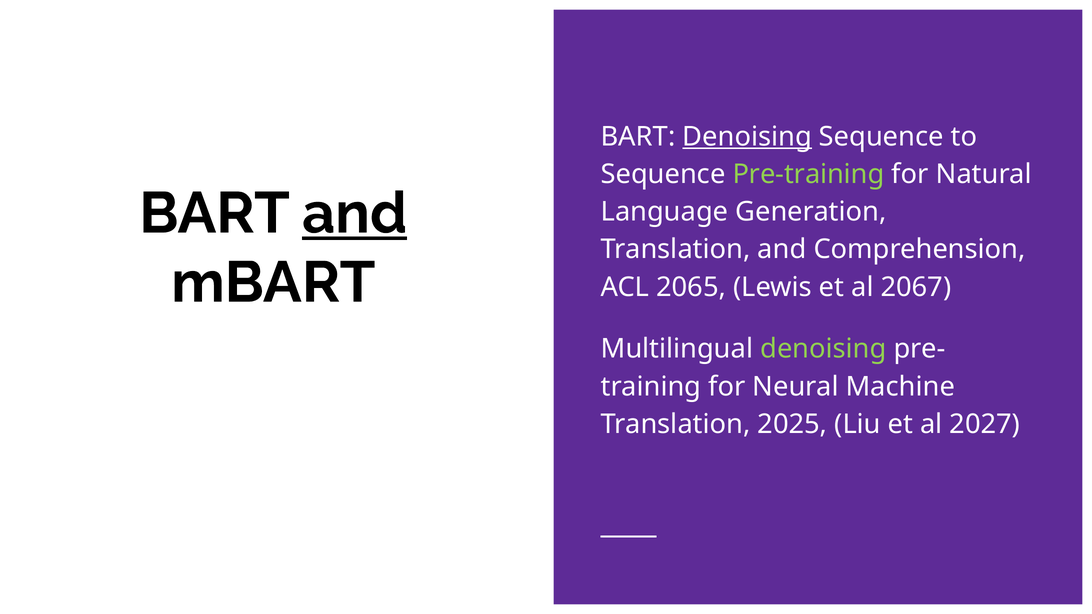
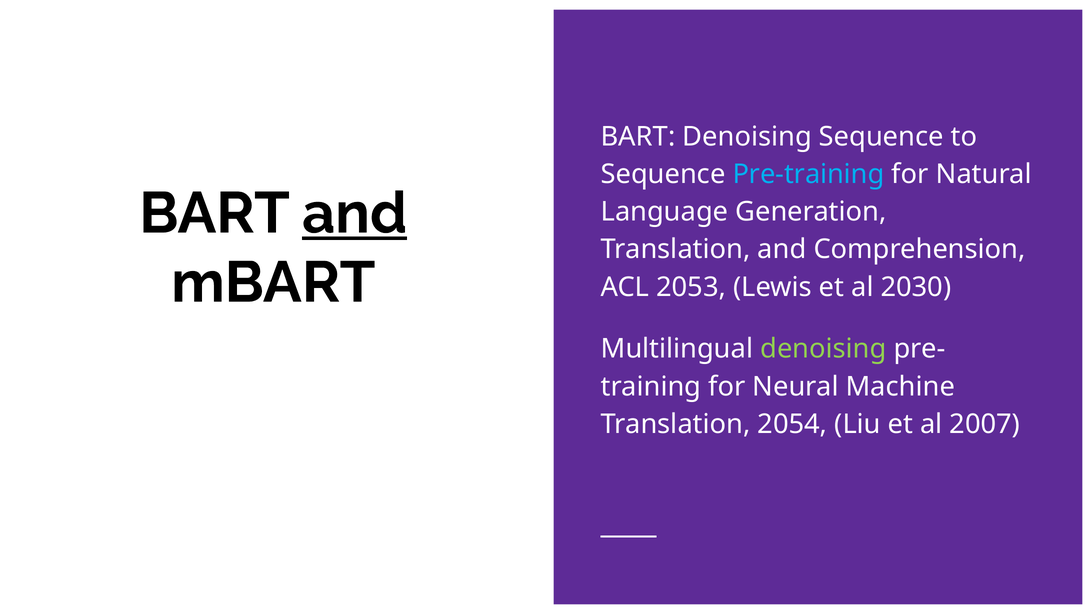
Denoising at (747, 137) underline: present -> none
Pre-training colour: light green -> light blue
2065: 2065 -> 2053
2067: 2067 -> 2030
2025: 2025 -> 2054
2027: 2027 -> 2007
